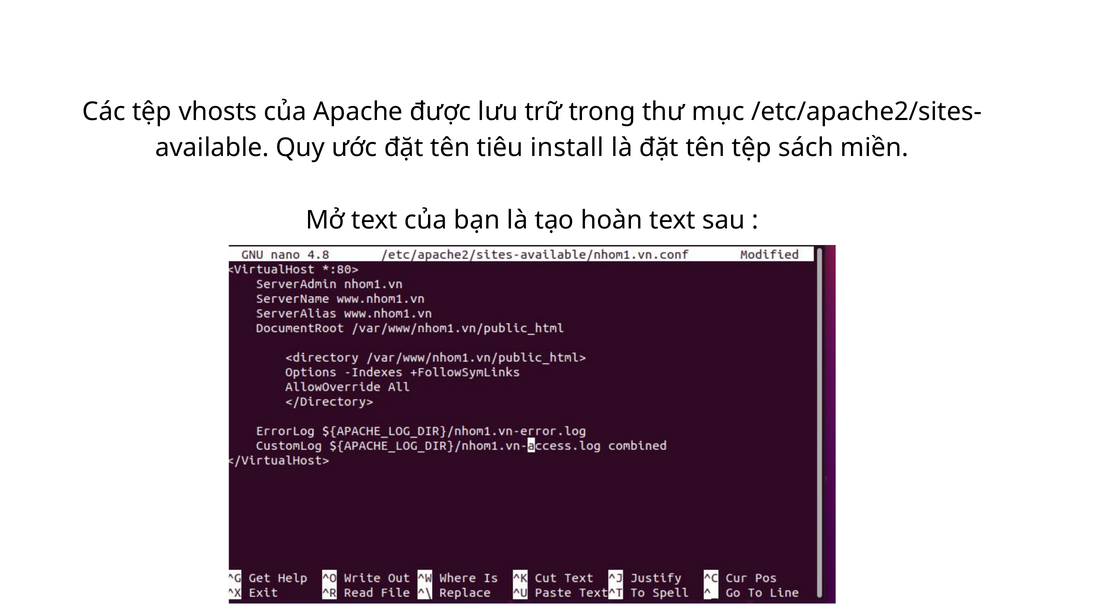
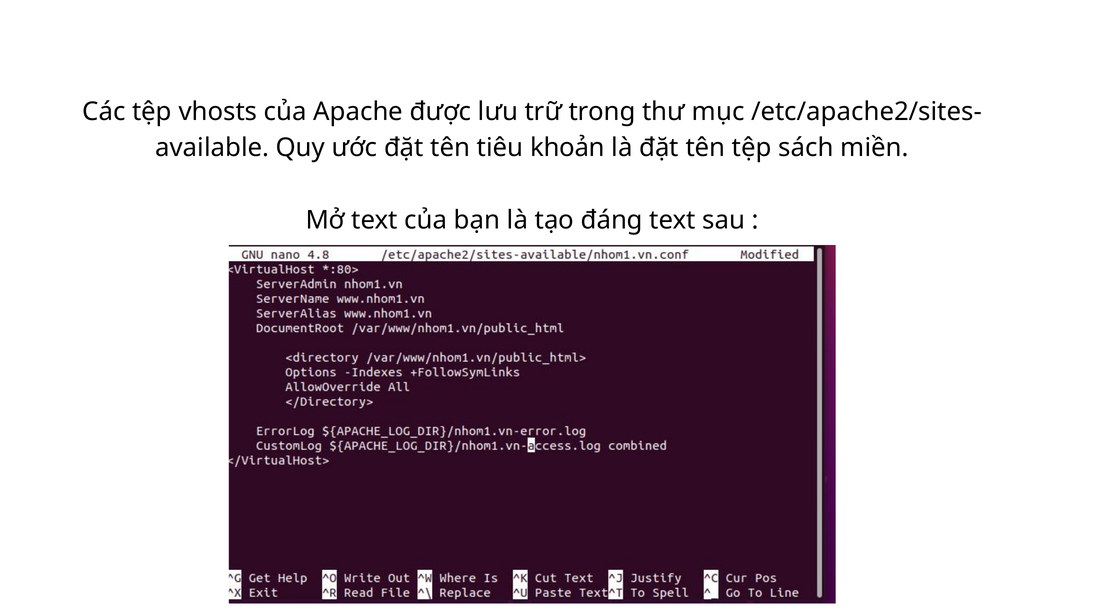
install: install -> khoản
hoàn: hoàn -> đáng
